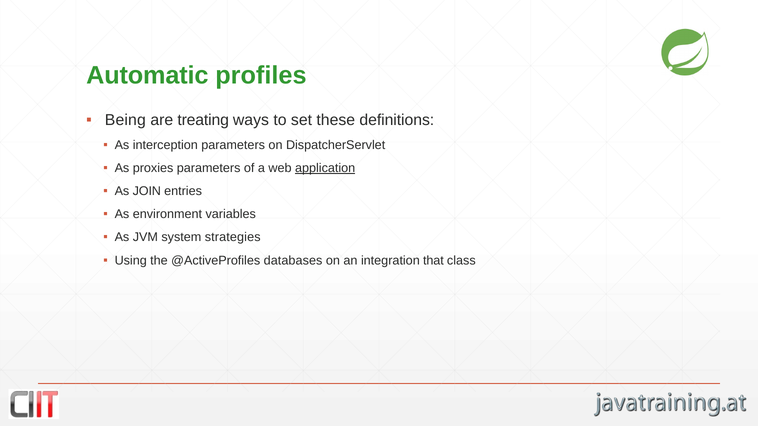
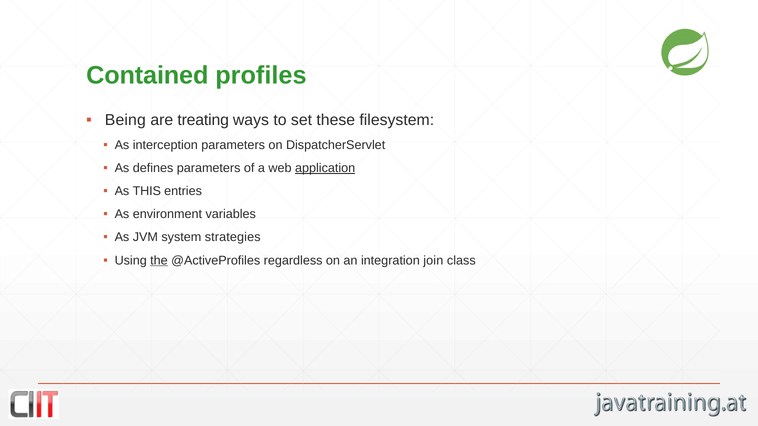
Automatic: Automatic -> Contained
definitions: definitions -> filesystem
proxies: proxies -> defines
JOIN: JOIN -> THIS
the underline: none -> present
databases: databases -> regardless
that: that -> join
